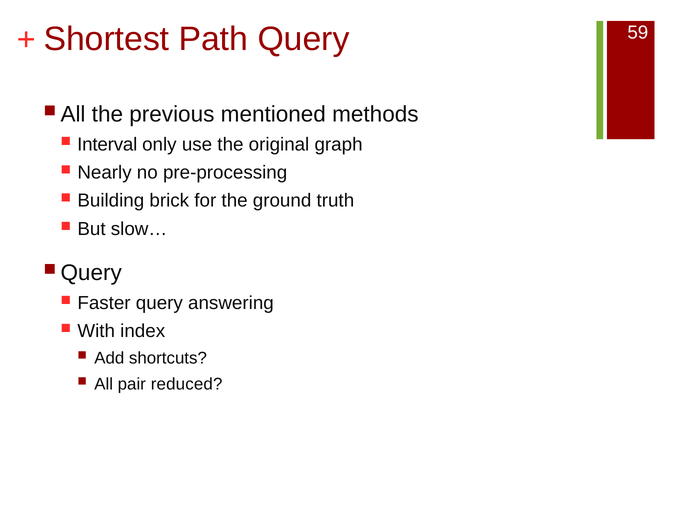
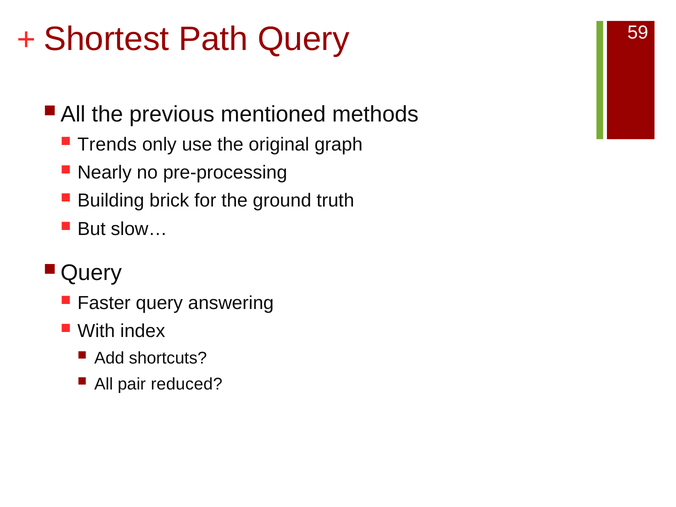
Interval: Interval -> Trends
